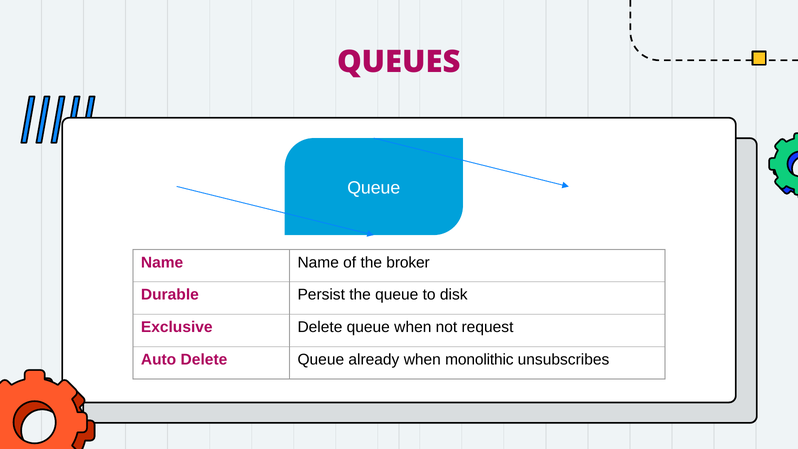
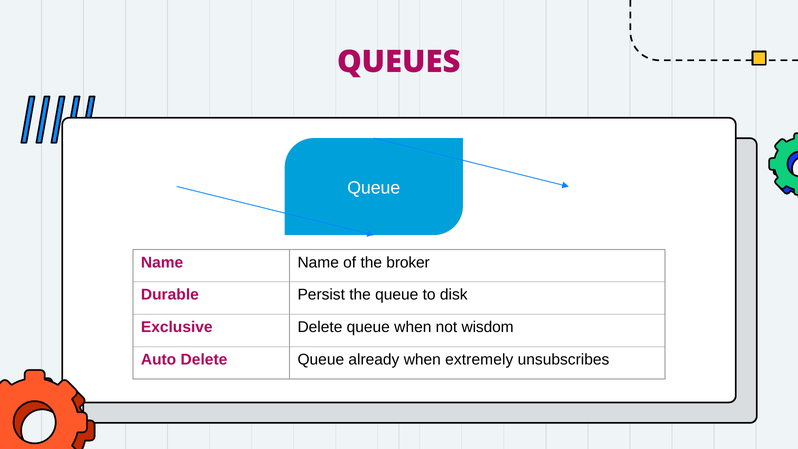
request: request -> wisdom
monolithic: monolithic -> extremely
